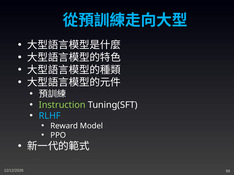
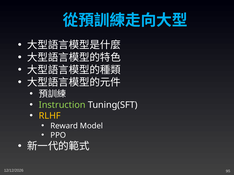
RLHF colour: light blue -> yellow
